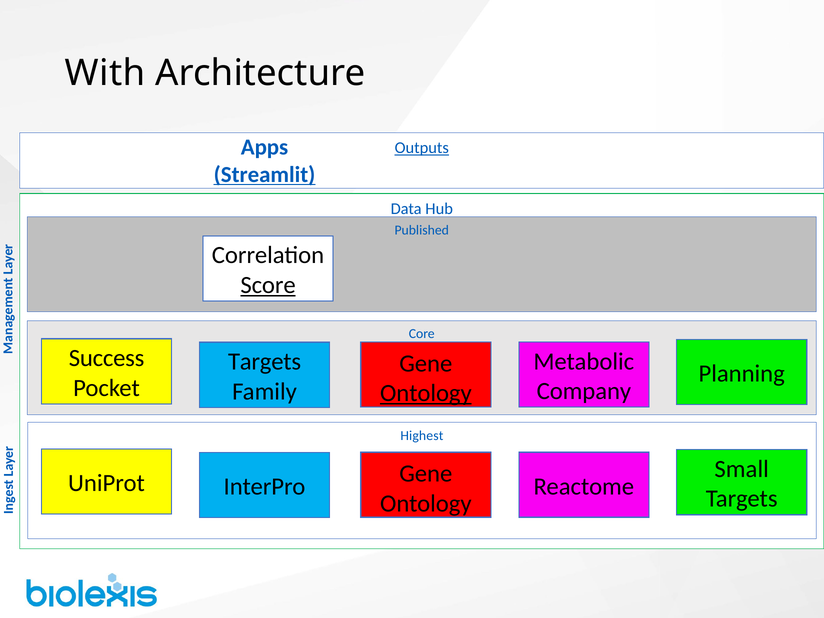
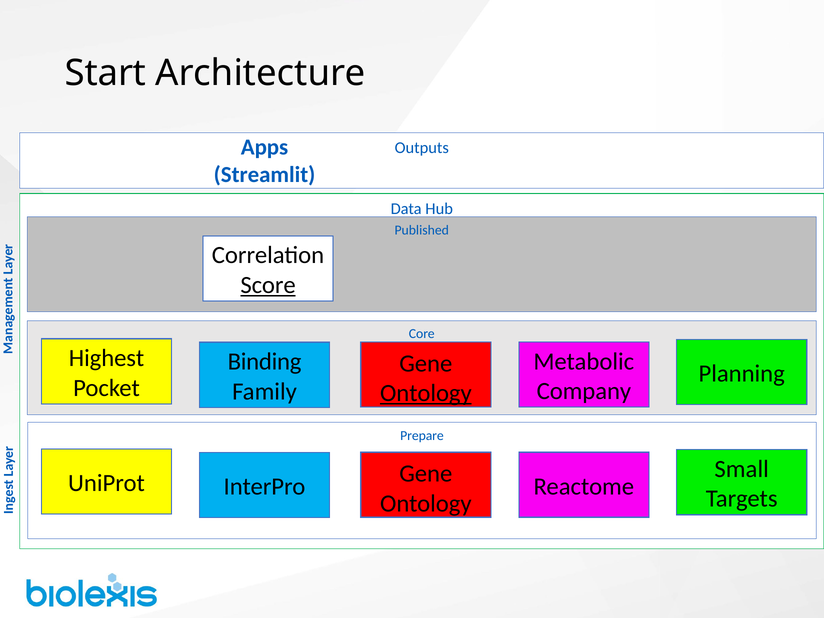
With: With -> Start
Outputs underline: present -> none
Streamlit underline: present -> none
Success: Success -> Highest
Targets at (265, 362): Targets -> Binding
Highest: Highest -> Prepare
